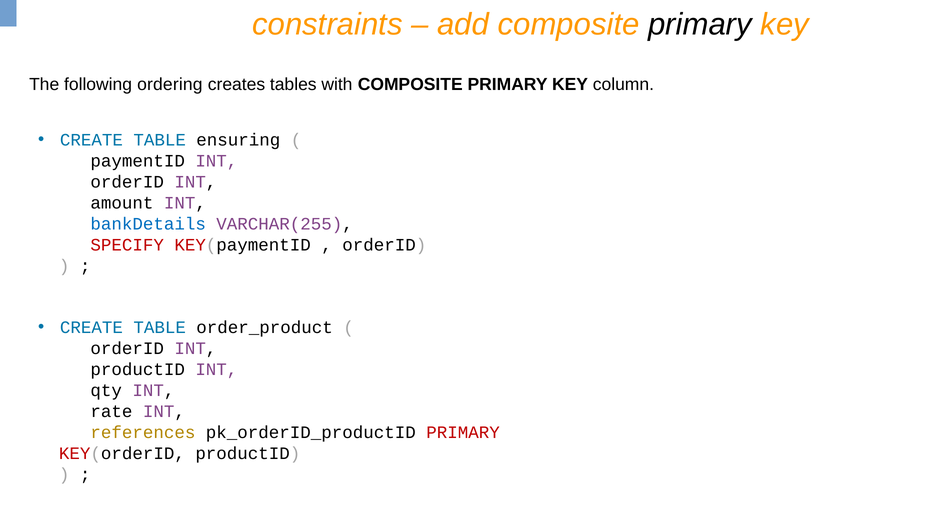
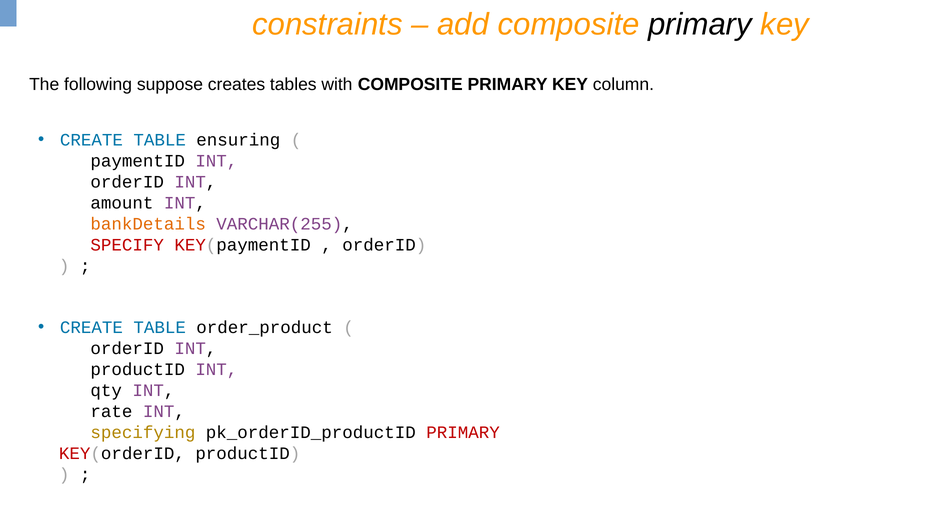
ordering: ordering -> suppose
bankDetails colour: blue -> orange
references: references -> specifying
